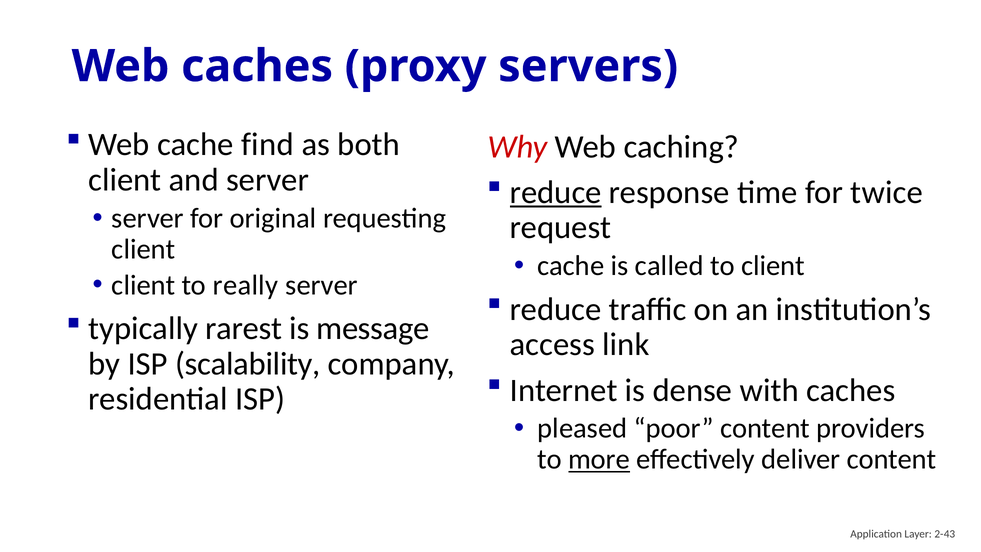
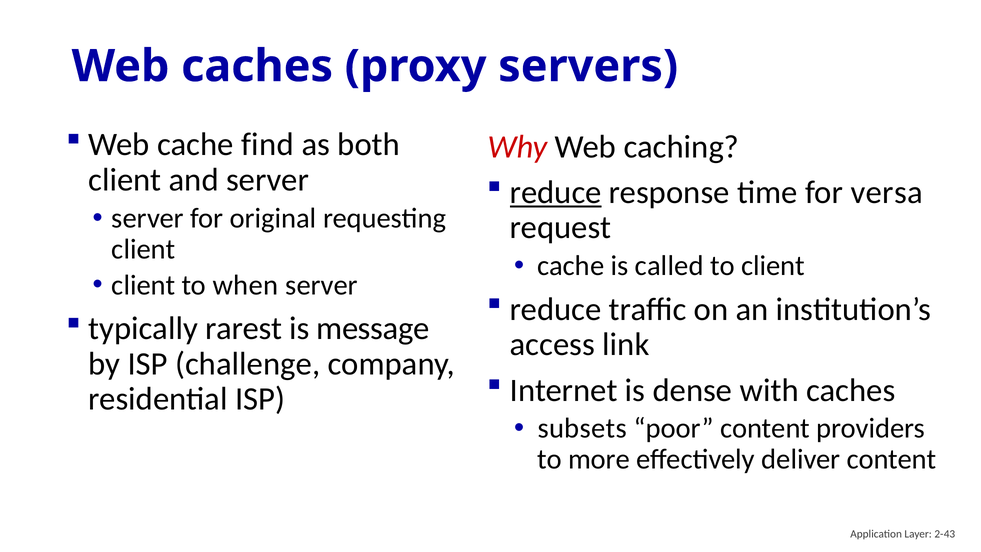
twice: twice -> versa
really: really -> when
scalability: scalability -> challenge
pleased: pleased -> subsets
more underline: present -> none
